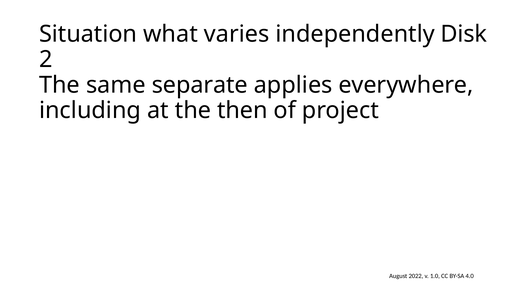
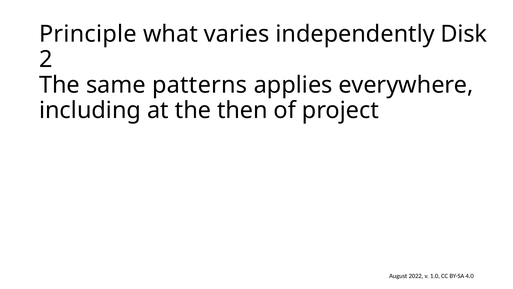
Situation: Situation -> Principle
separate: separate -> patterns
